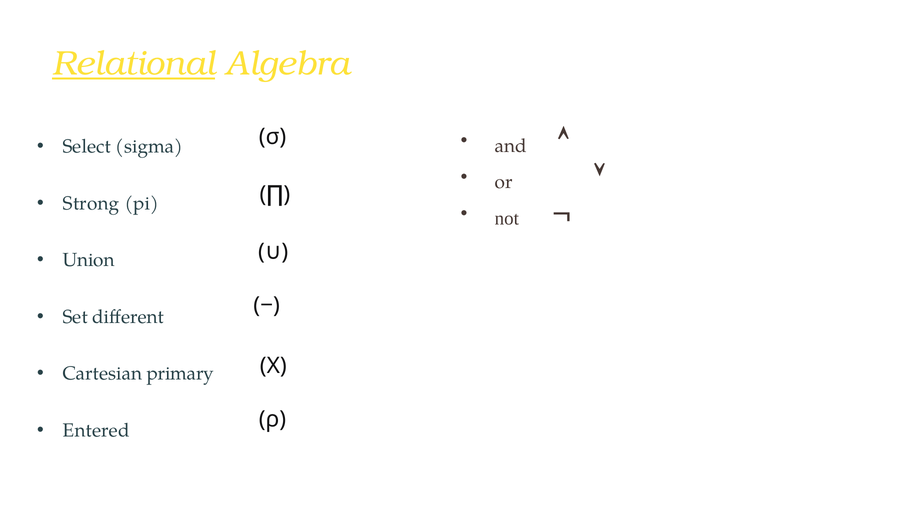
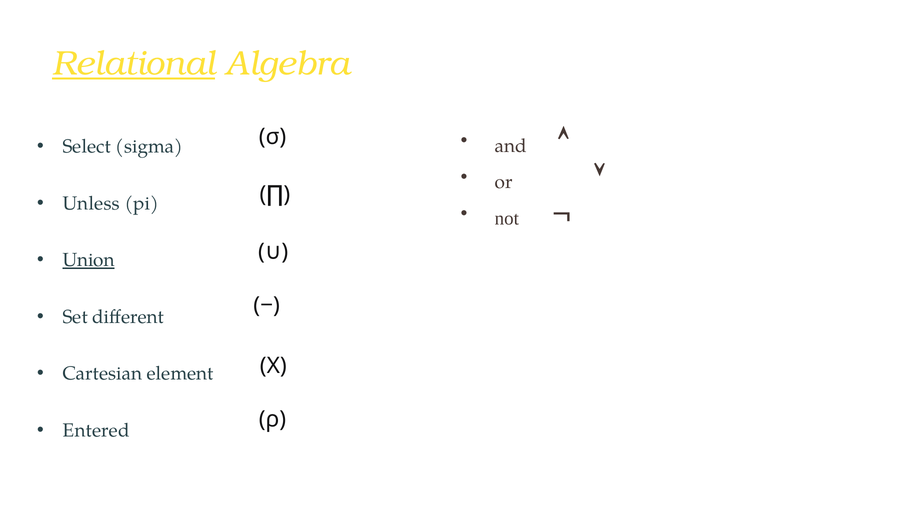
Strong: Strong -> Unless
Union underline: none -> present
primary: primary -> element
